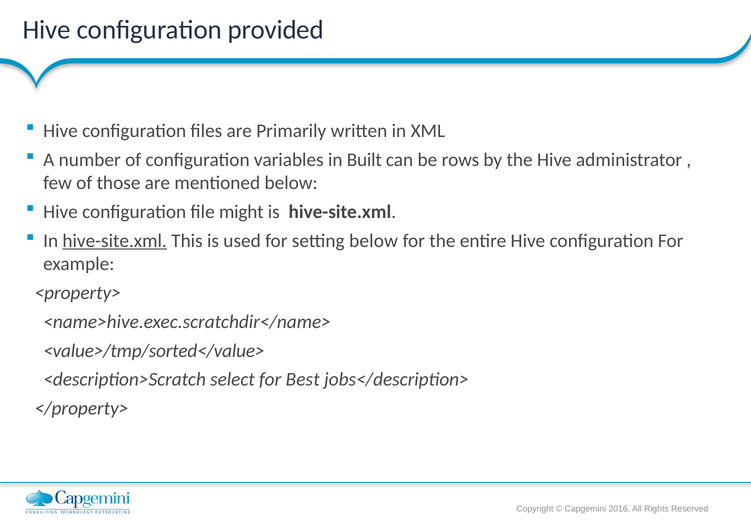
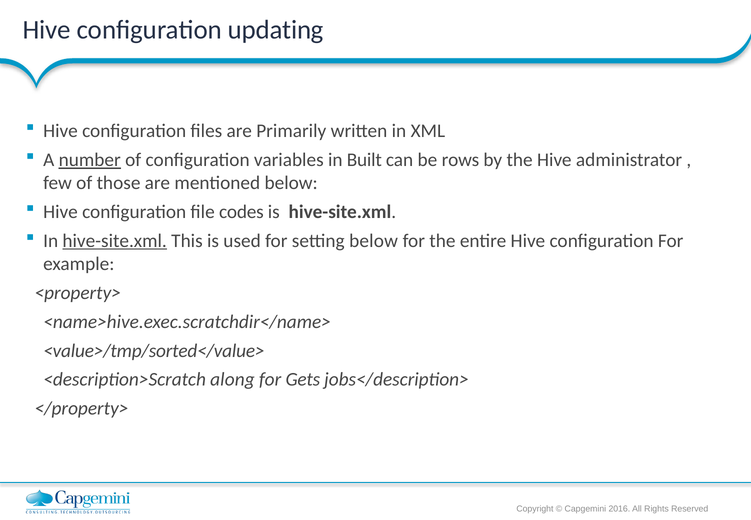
provided: provided -> updating
number underline: none -> present
might: might -> codes
select: select -> along
Best: Best -> Gets
